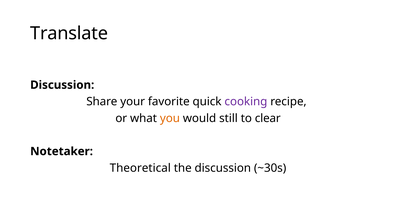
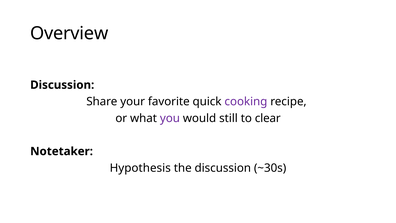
Translate: Translate -> Overview
you colour: orange -> purple
Theoretical: Theoretical -> Hypothesis
